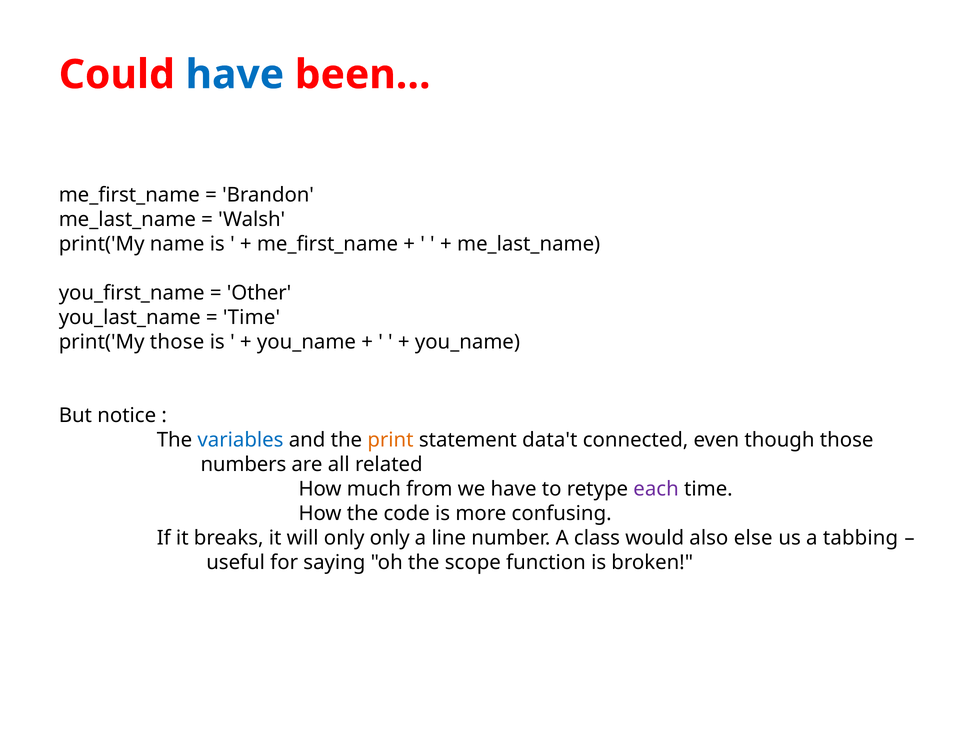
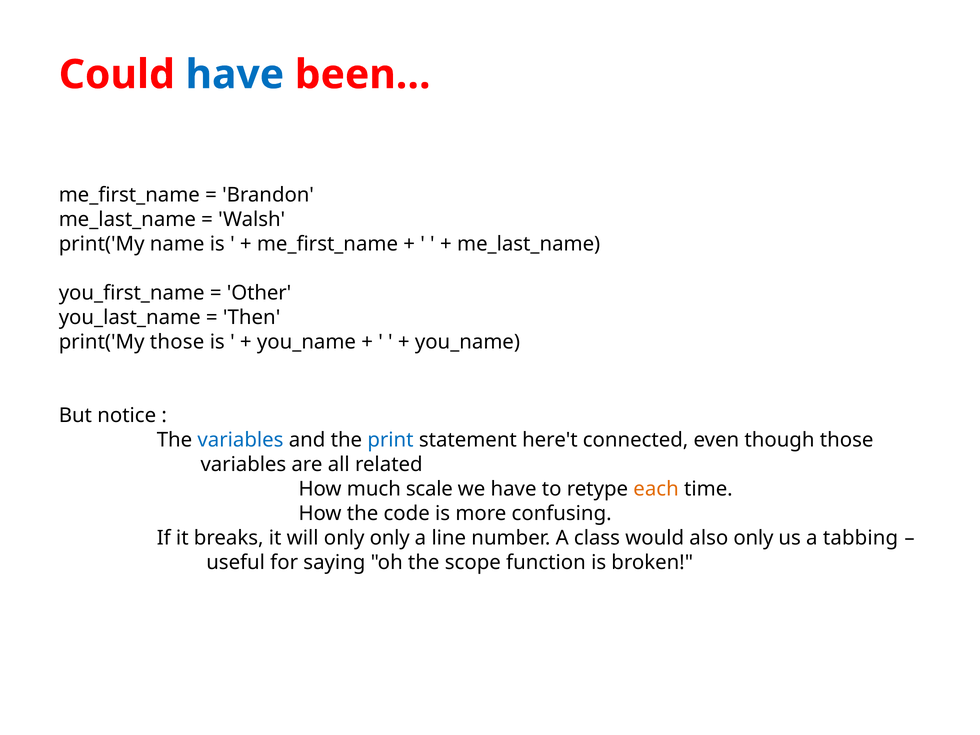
Time at (252, 317): Time -> Then
print colour: orange -> blue
data't: data't -> here't
numbers at (243, 464): numbers -> variables
from: from -> scale
each colour: purple -> orange
also else: else -> only
